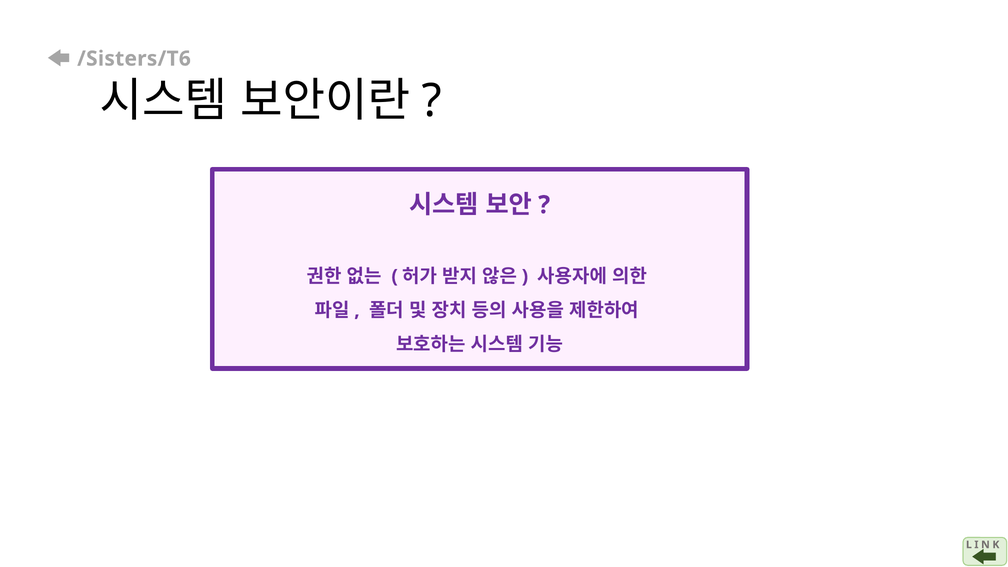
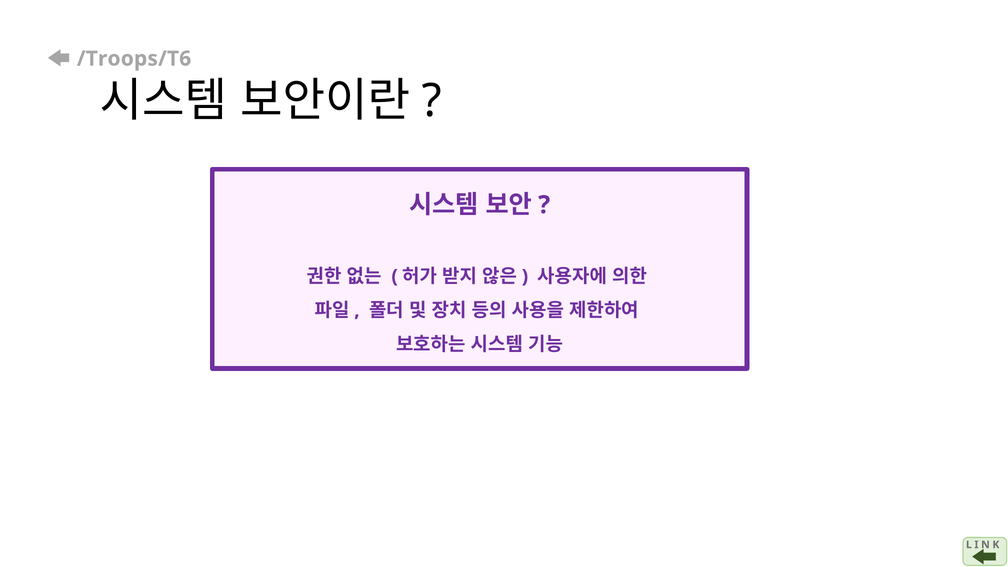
/Sisters/T6: /Sisters/T6 -> /Troops/T6
